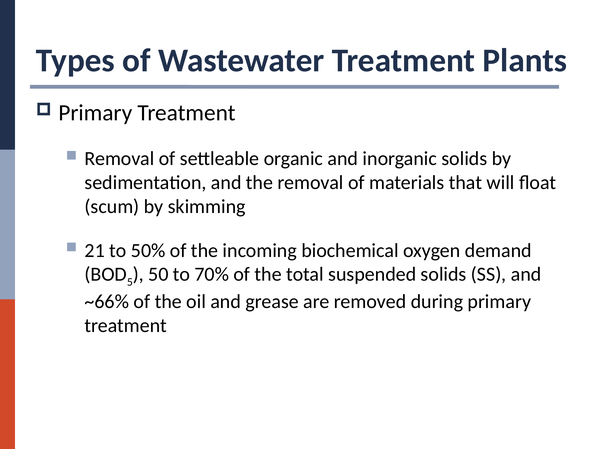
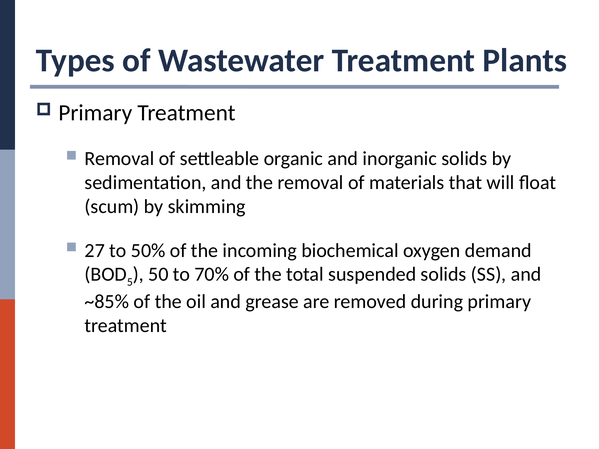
21: 21 -> 27
~66%: ~66% -> ~85%
